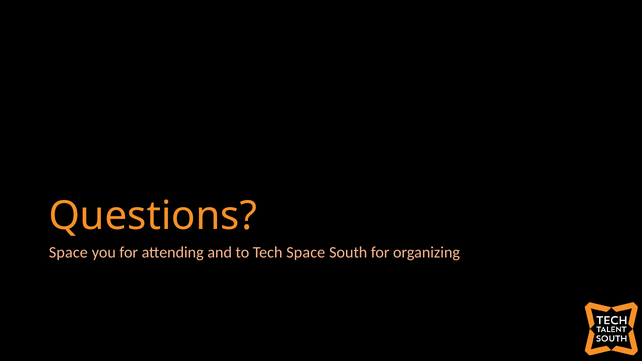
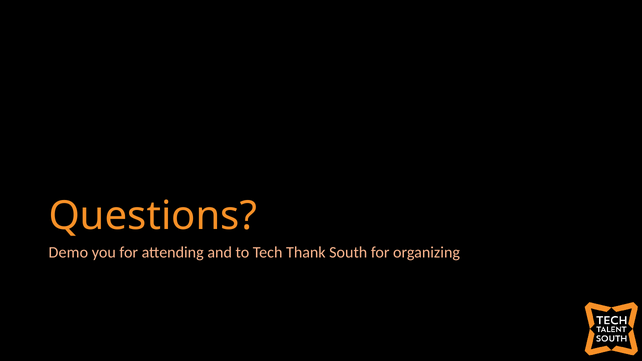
Space at (68, 253): Space -> Demo
Tech Space: Space -> Thank
